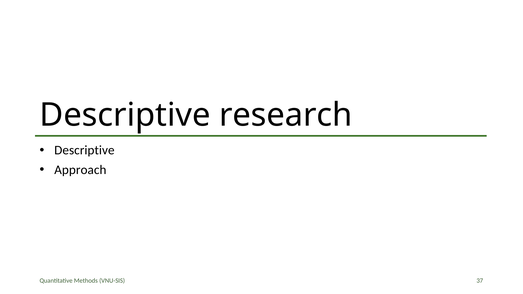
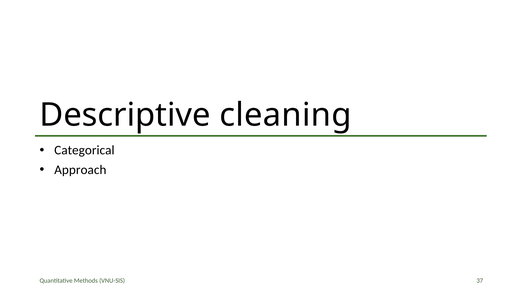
research: research -> cleaning
Descriptive at (84, 150): Descriptive -> Categorical
